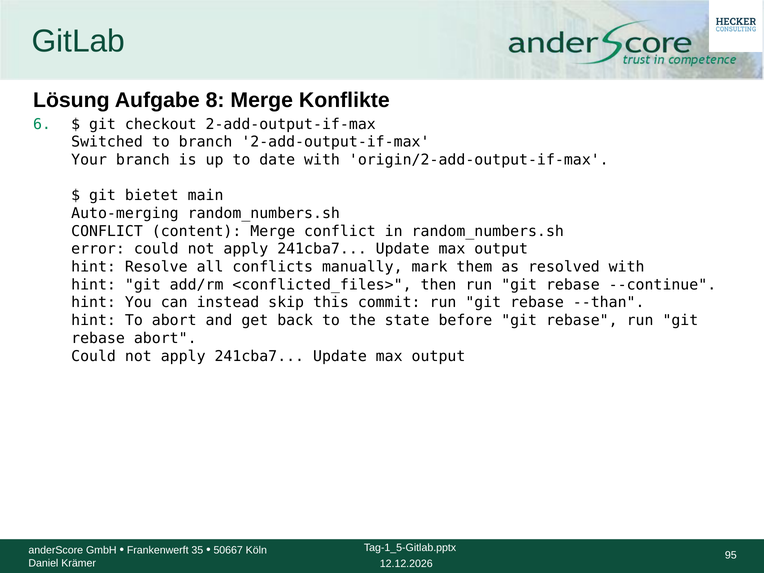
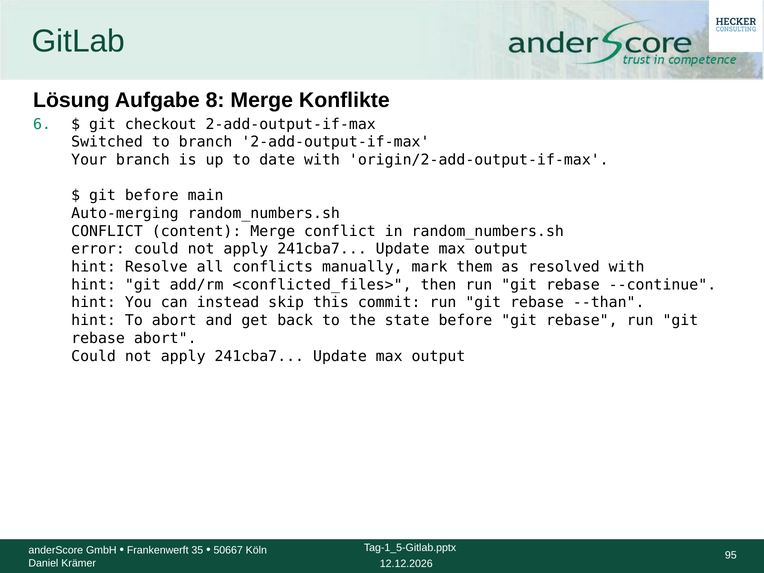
git bietet: bietet -> before
